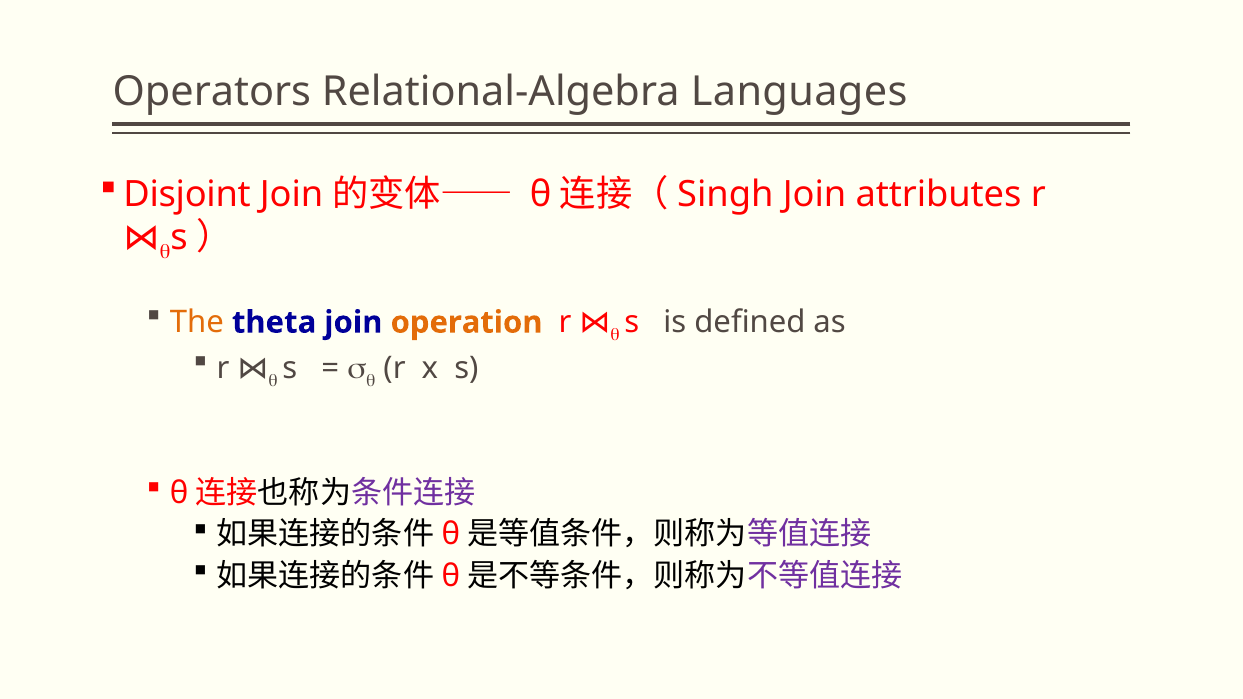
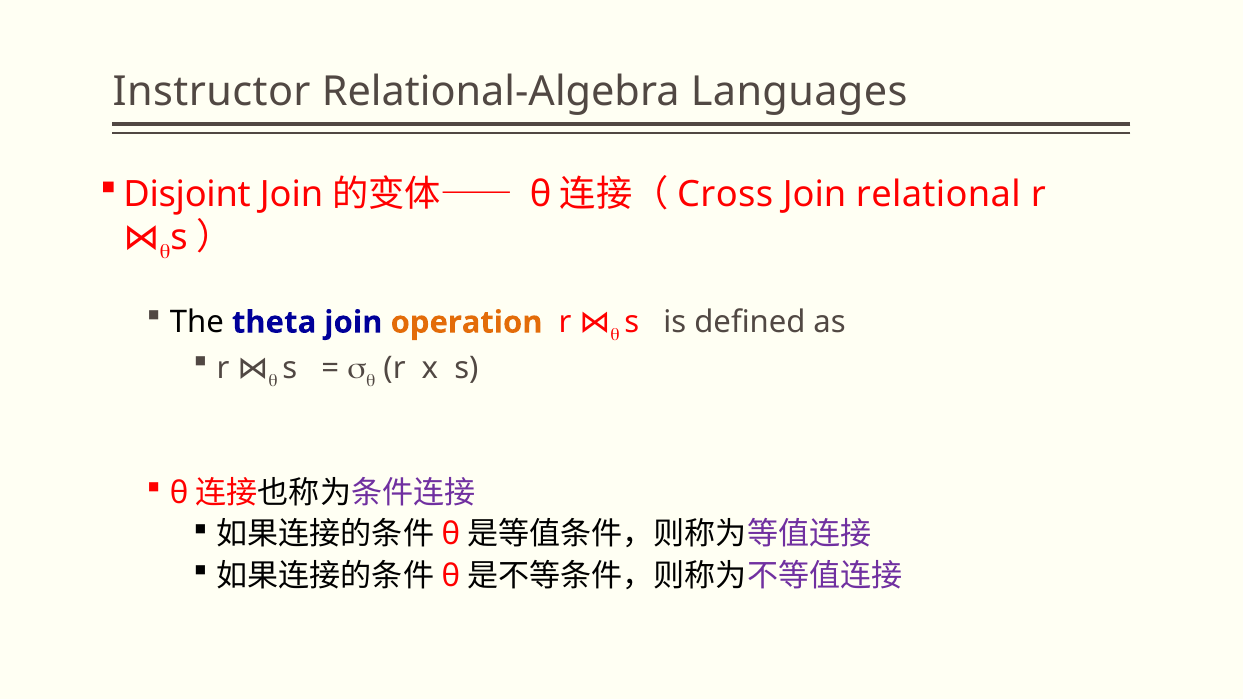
Operators: Operators -> Instructor
Singh: Singh -> Cross
attributes: attributes -> relational
The colour: orange -> black
